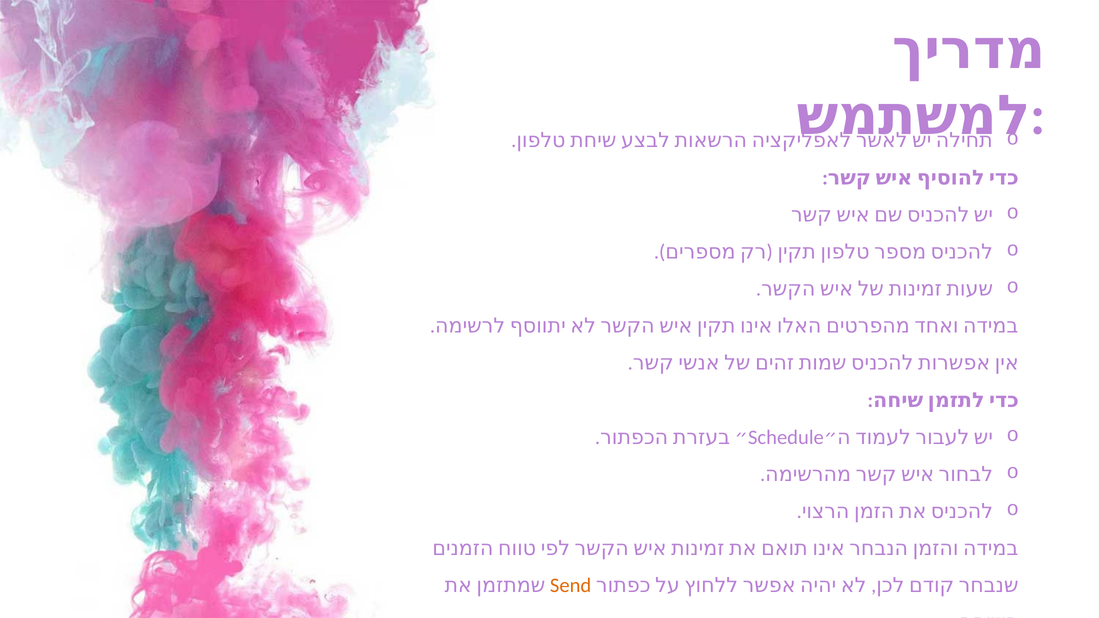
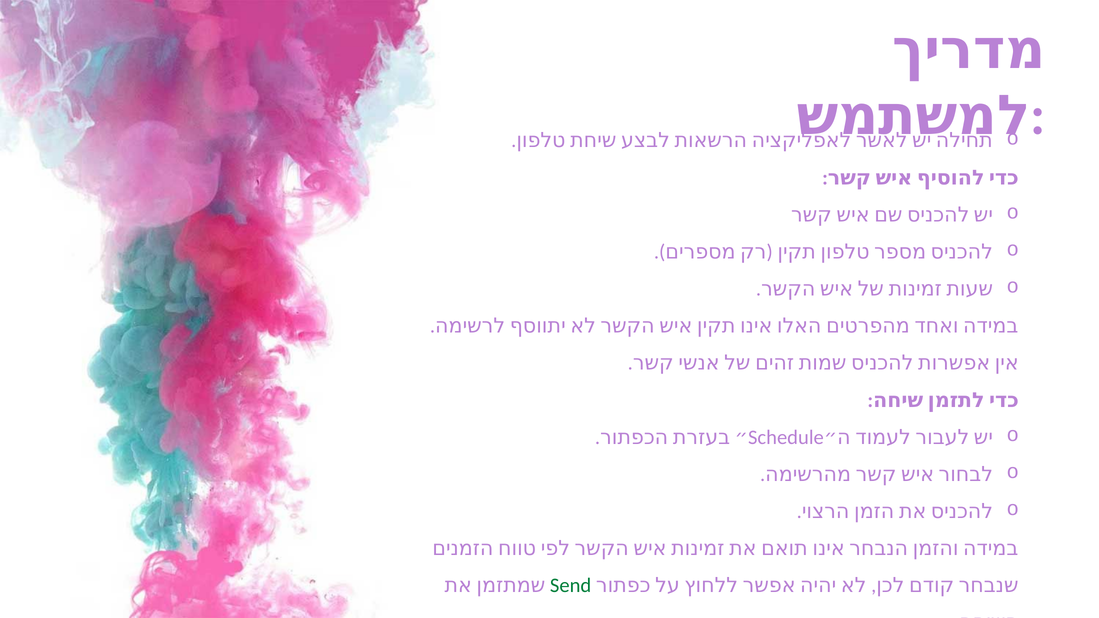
Send colour: orange -> green
